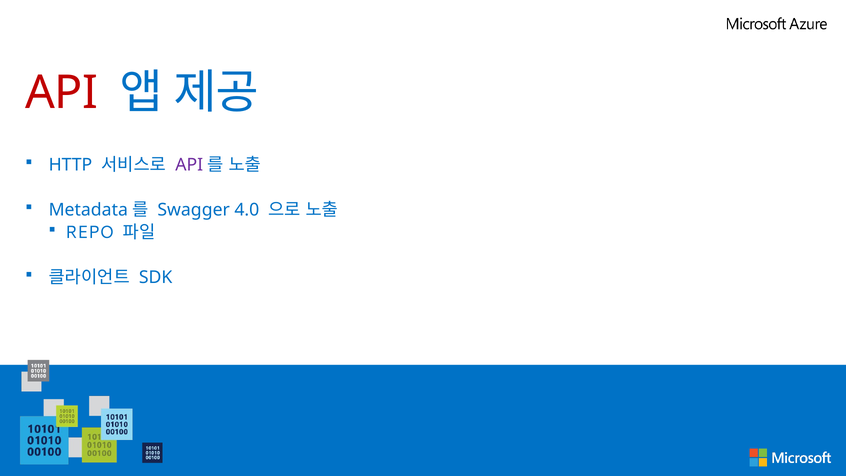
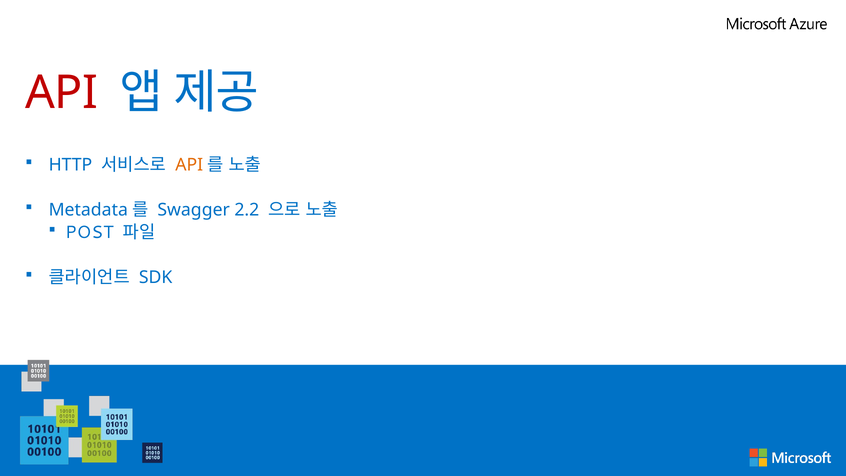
API at (189, 165) colour: purple -> orange
4.0: 4.0 -> 2.2
REPO: REPO -> POST
